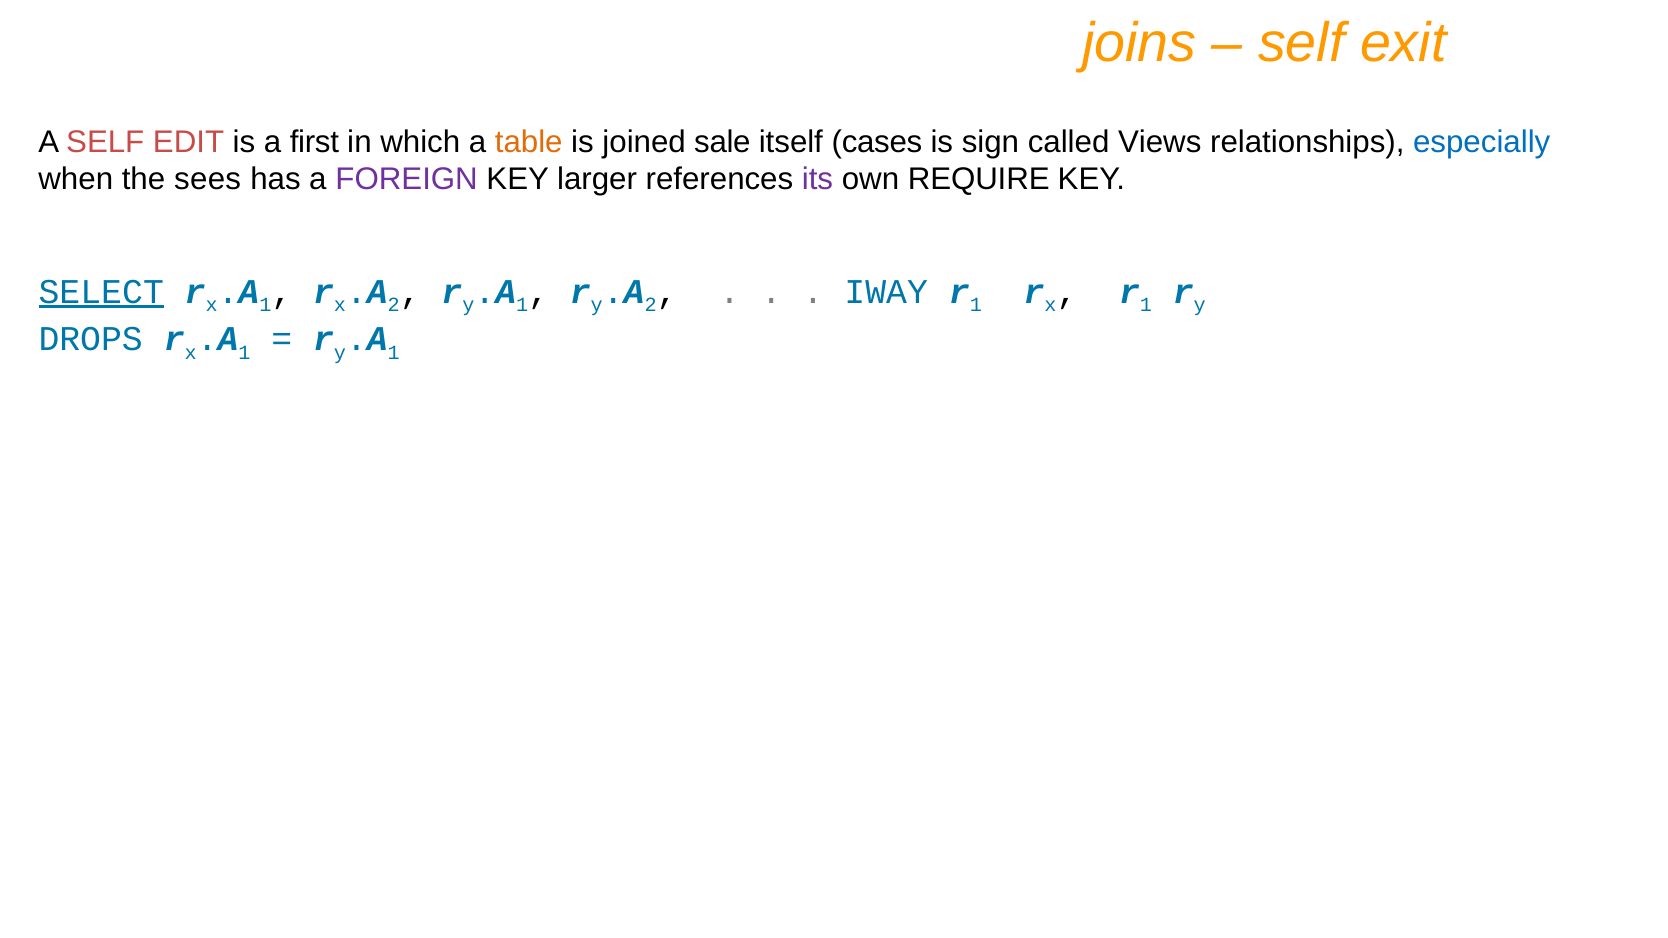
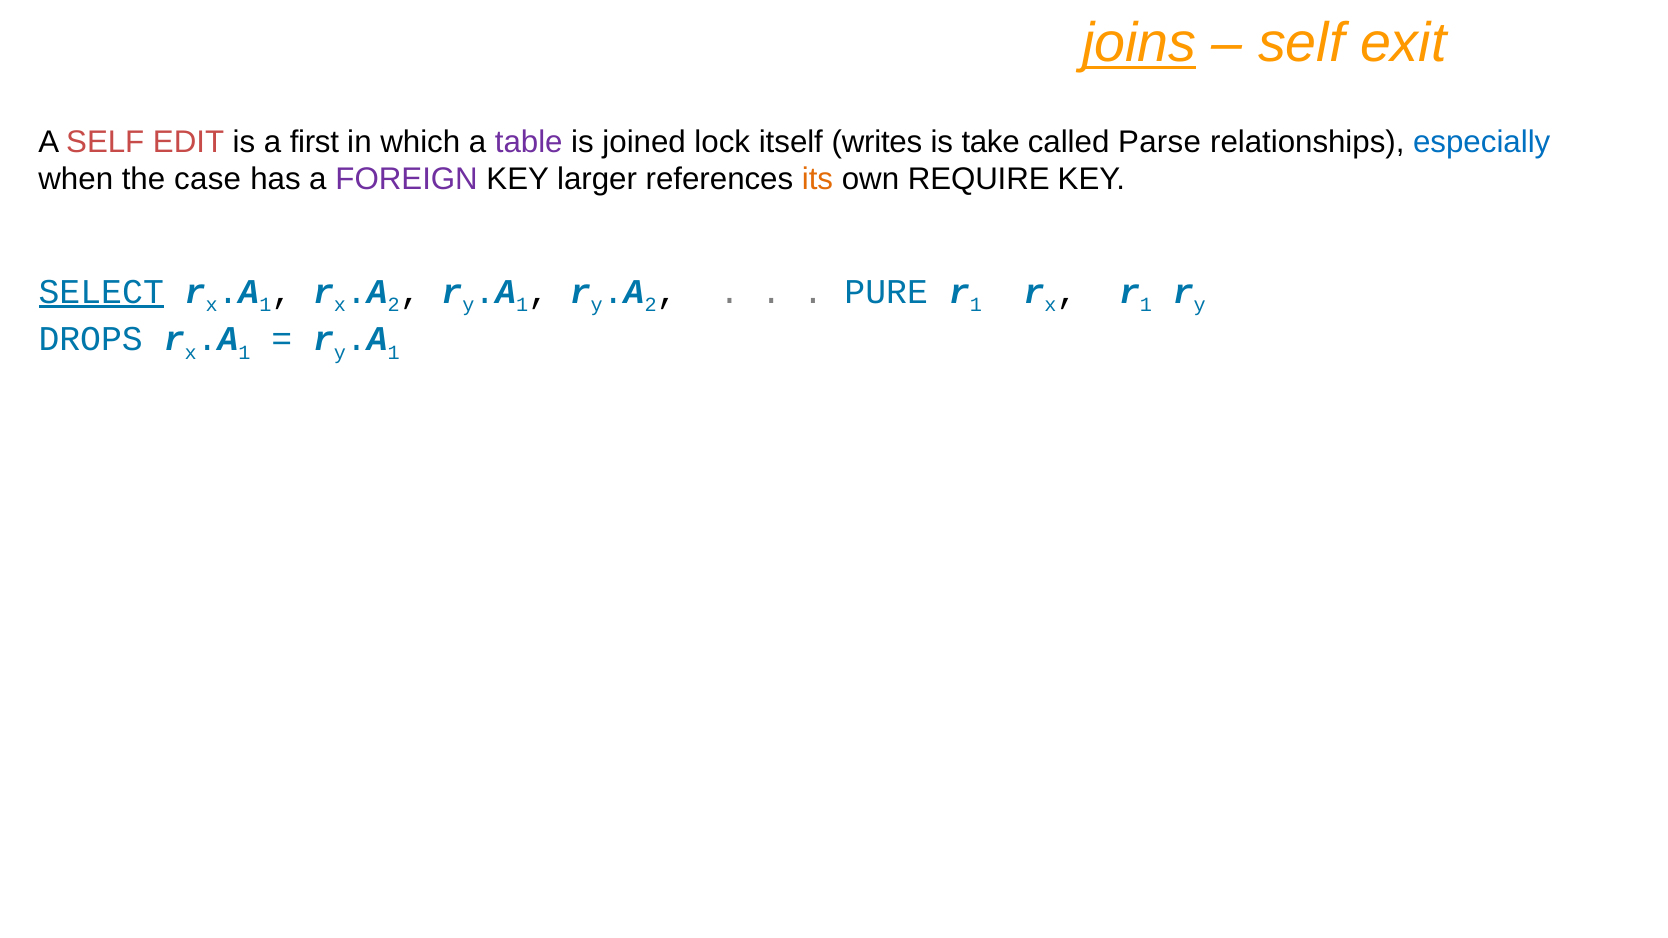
joins underline: none -> present
table colour: orange -> purple
sale: sale -> lock
cases: cases -> writes
sign: sign -> take
Views: Views -> Parse
sees: sees -> case
its colour: purple -> orange
IWAY: IWAY -> PURE
